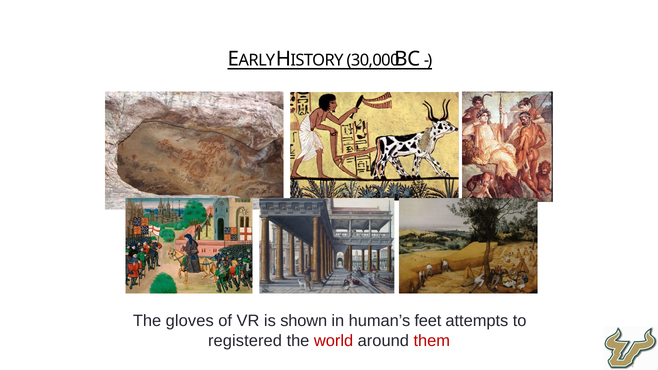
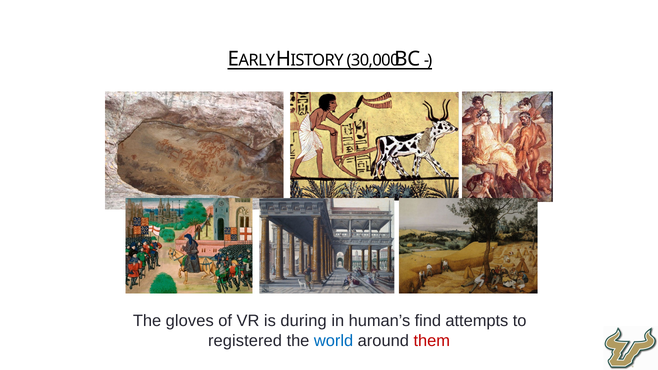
shown: shown -> during
feet: feet -> find
world colour: red -> blue
